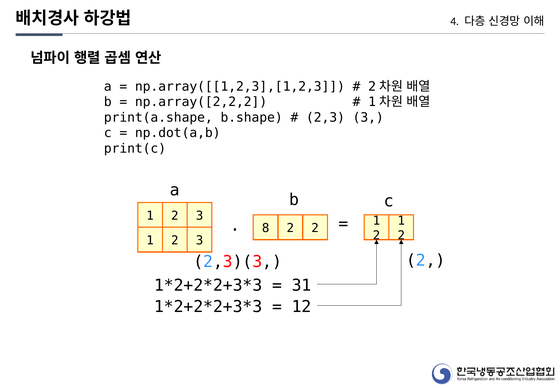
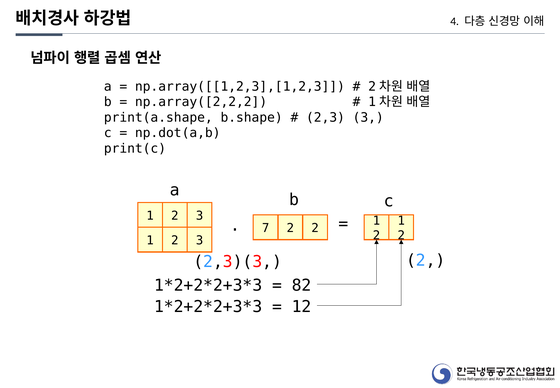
8: 8 -> 7
31: 31 -> 82
